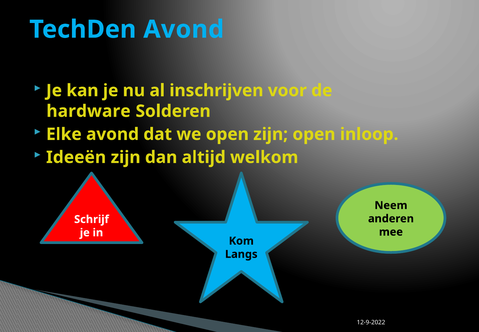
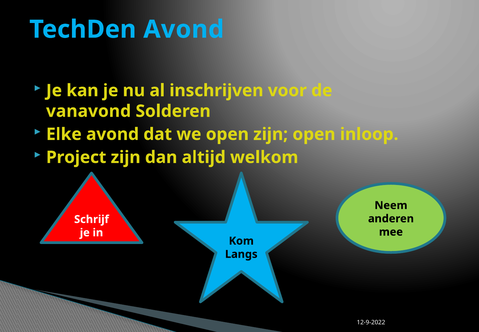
hardware: hardware -> vanavond
Ideeën: Ideeën -> Project
